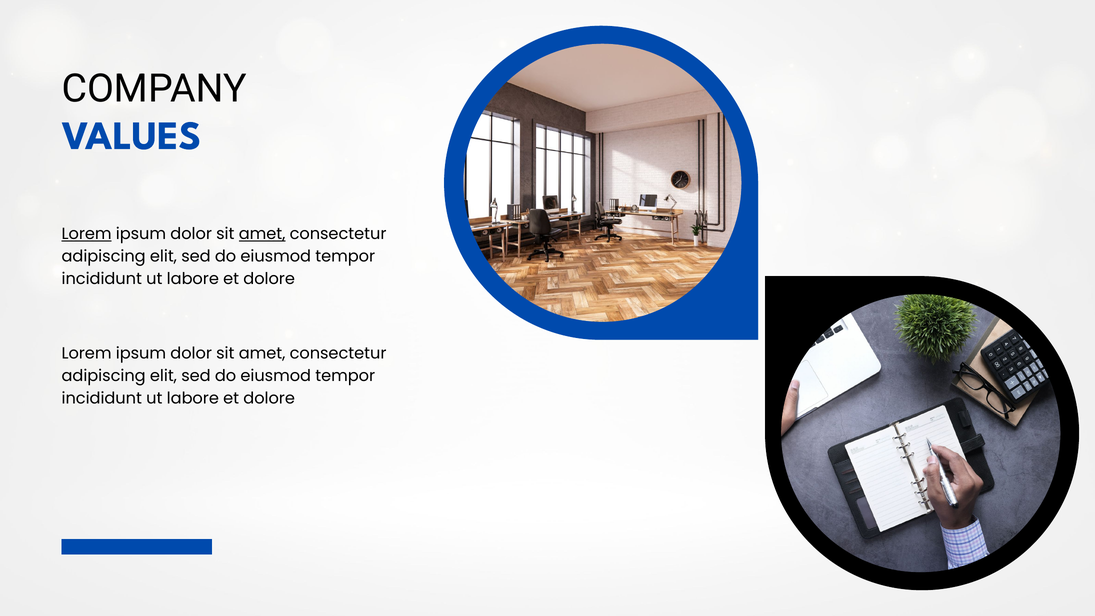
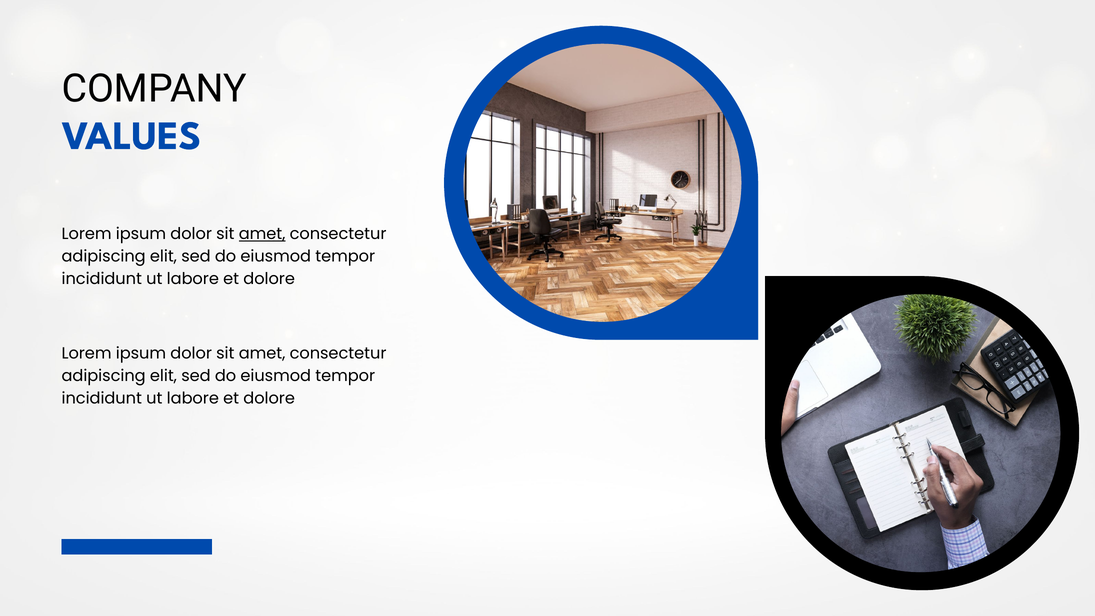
Lorem at (87, 234) underline: present -> none
